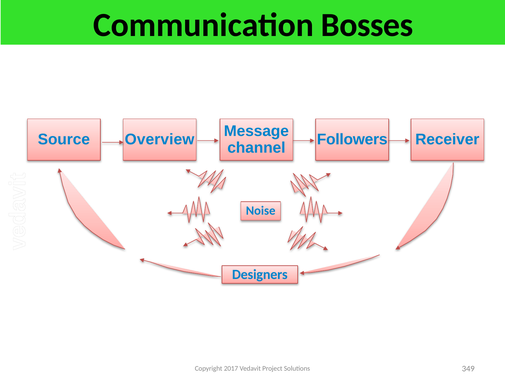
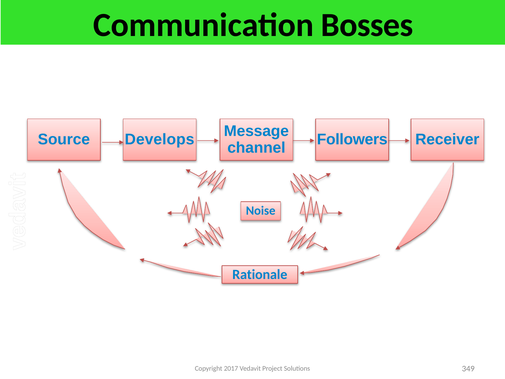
Overview: Overview -> Develops
Designers: Designers -> Rationale
